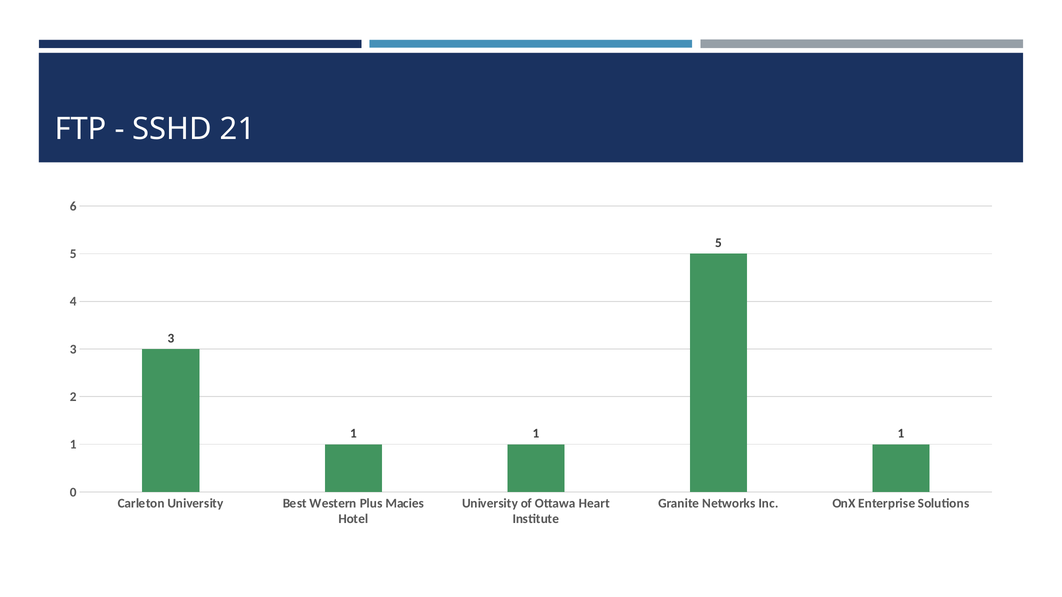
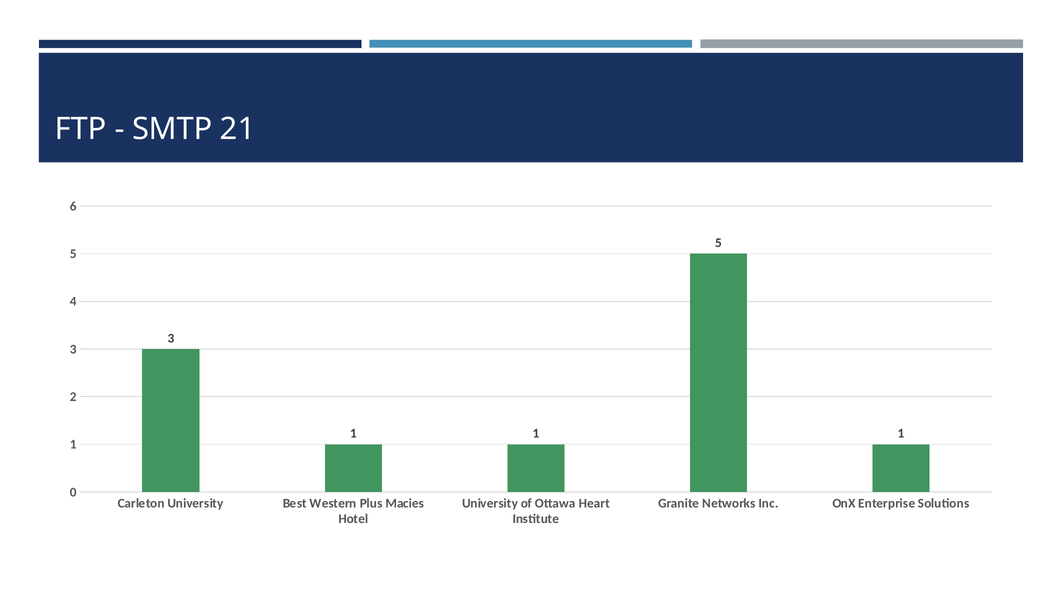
SSHD: SSHD -> SMTP
